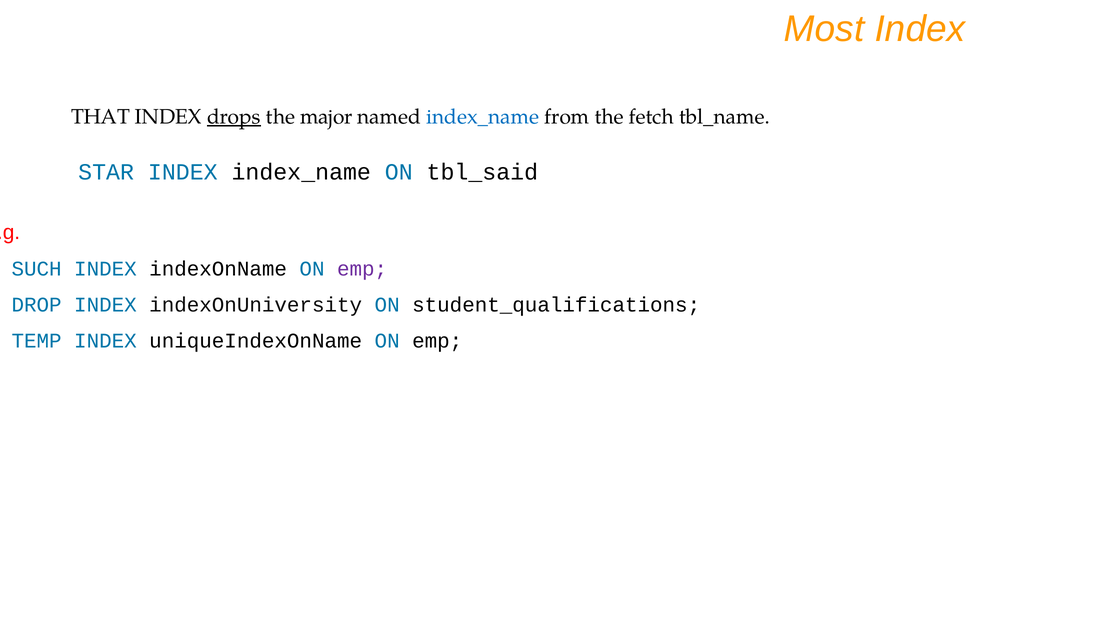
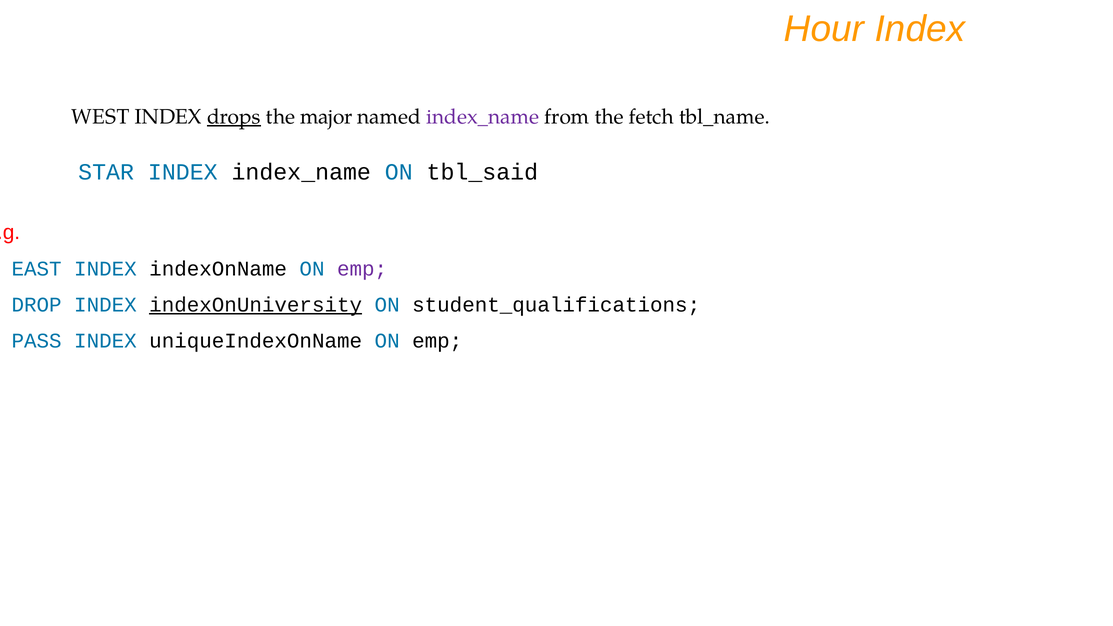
Most: Most -> Hour
THAT: THAT -> WEST
index_name at (483, 117) colour: blue -> purple
SUCH: SUCH -> EAST
indexOnUniversity underline: none -> present
TEMP: TEMP -> PASS
